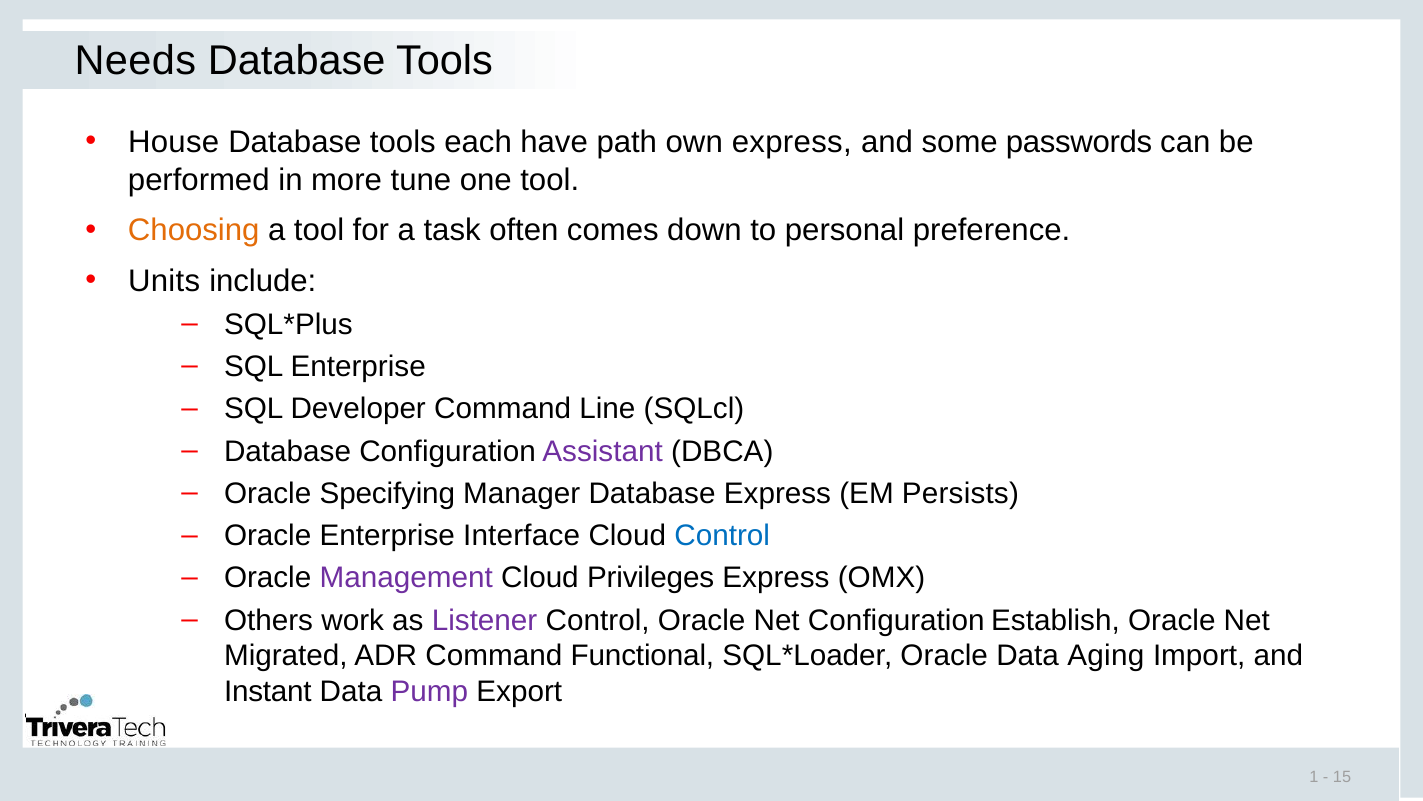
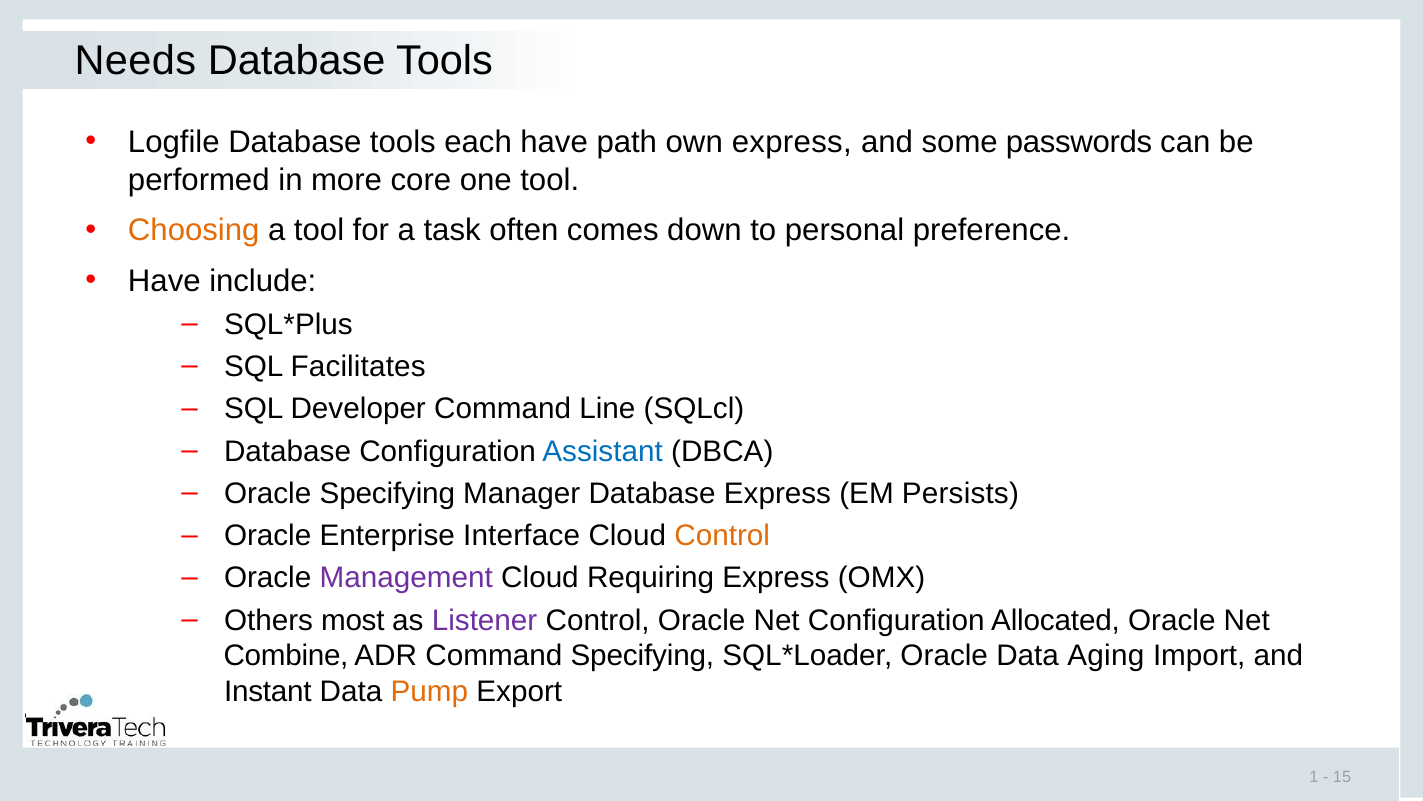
House: House -> Logfile
tune: tune -> core
Units at (164, 281): Units -> Have
SQL Enterprise: Enterprise -> Facilitates
Assistant colour: purple -> blue
Control at (722, 536) colour: blue -> orange
Privileges: Privileges -> Requiring
work: work -> most
Establish: Establish -> Allocated
Migrated: Migrated -> Combine
Command Functional: Functional -> Specifying
Pump colour: purple -> orange
